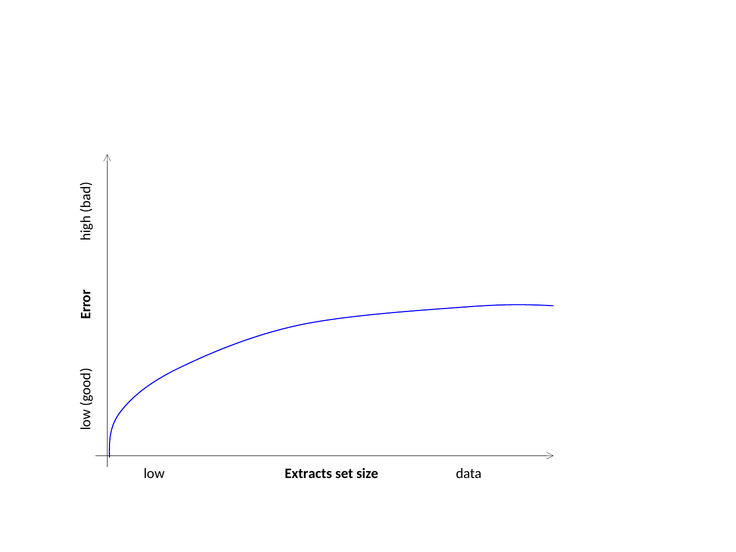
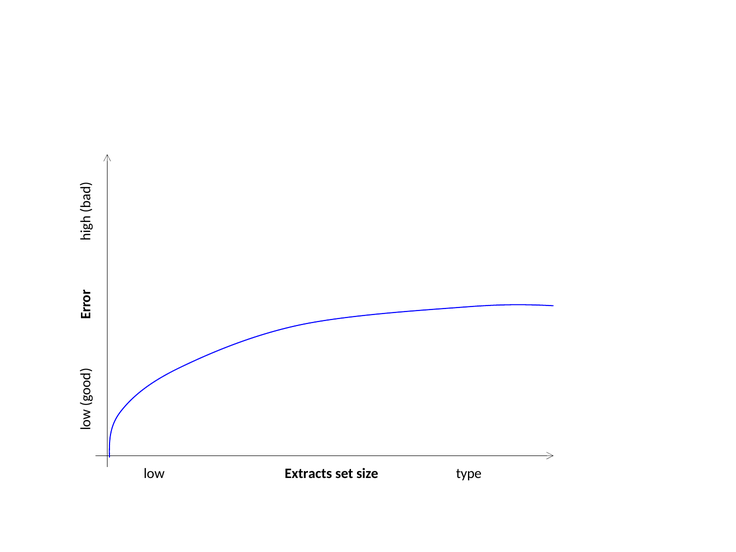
data: data -> type
